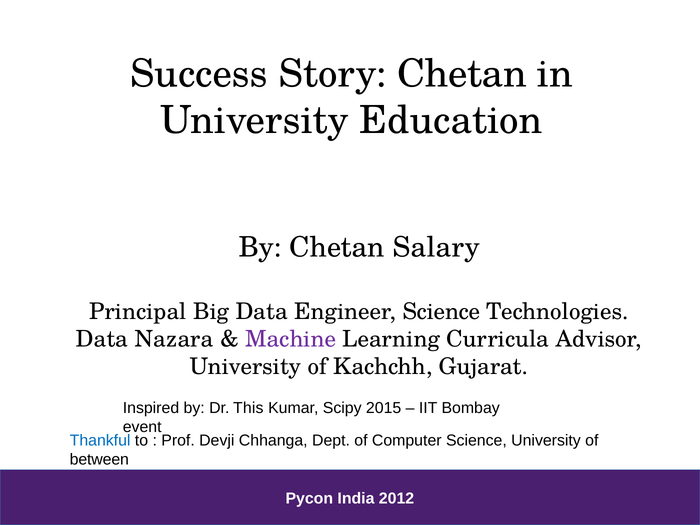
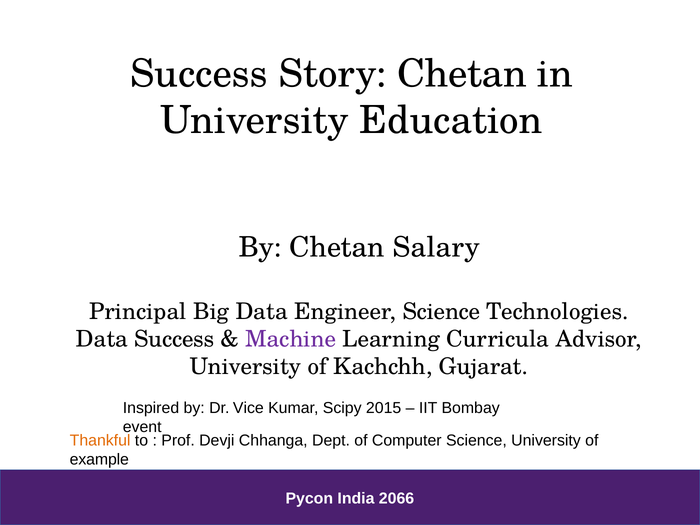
Data Nazara: Nazara -> Success
This: This -> Vice
Thankful colour: blue -> orange
between: between -> example
2012: 2012 -> 2066
